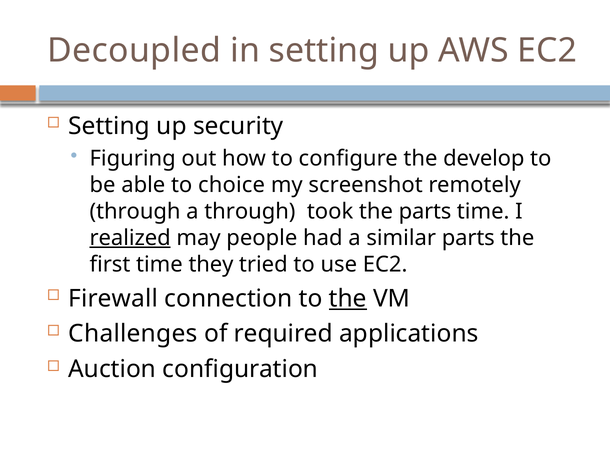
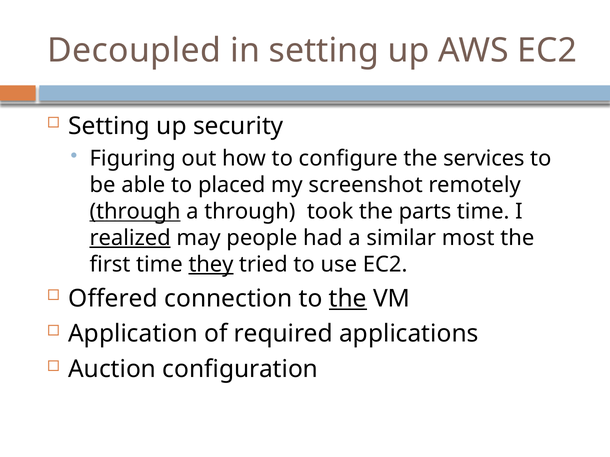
develop: develop -> services
choice: choice -> placed
through at (135, 212) underline: none -> present
similar parts: parts -> most
they underline: none -> present
Firewall: Firewall -> Offered
Challenges: Challenges -> Application
